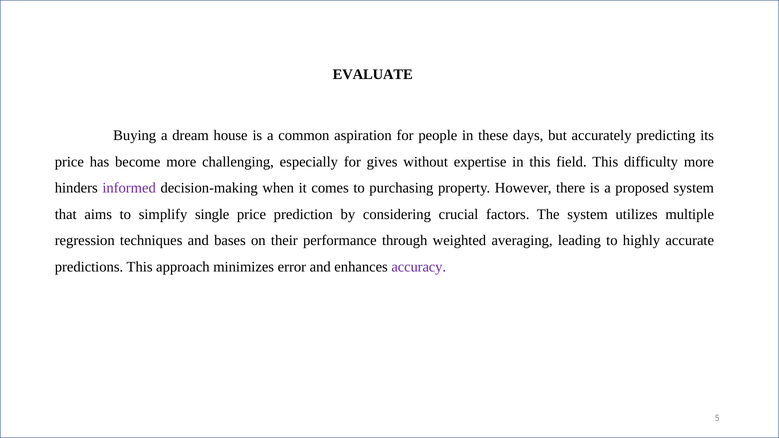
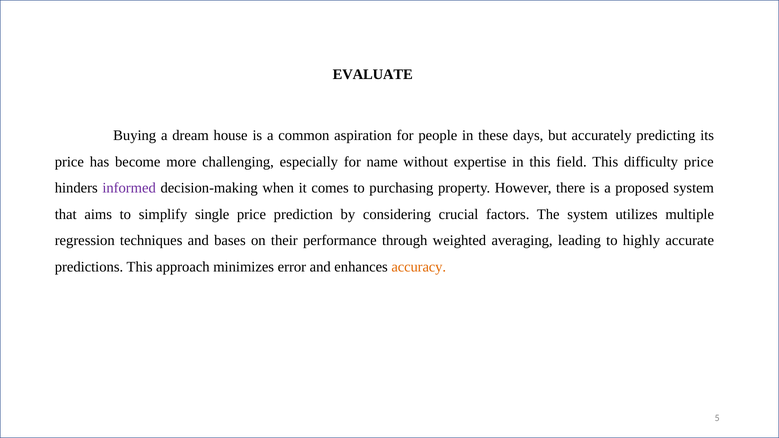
gives: gives -> name
difficulty more: more -> price
accuracy colour: purple -> orange
